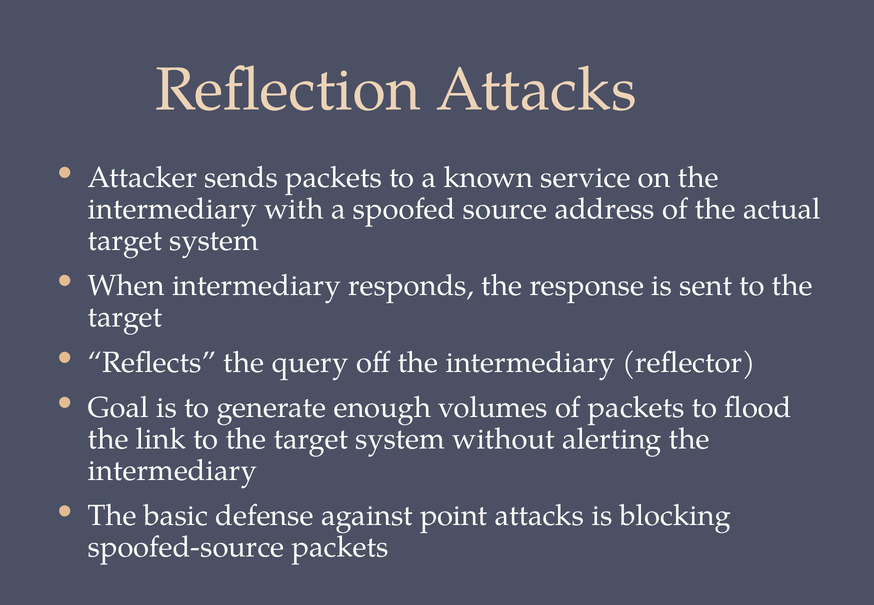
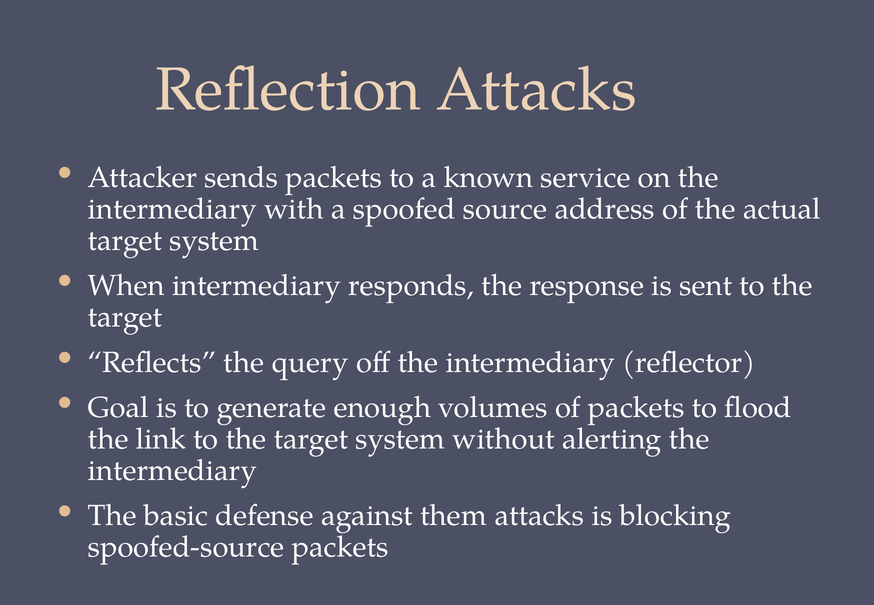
point: point -> them
